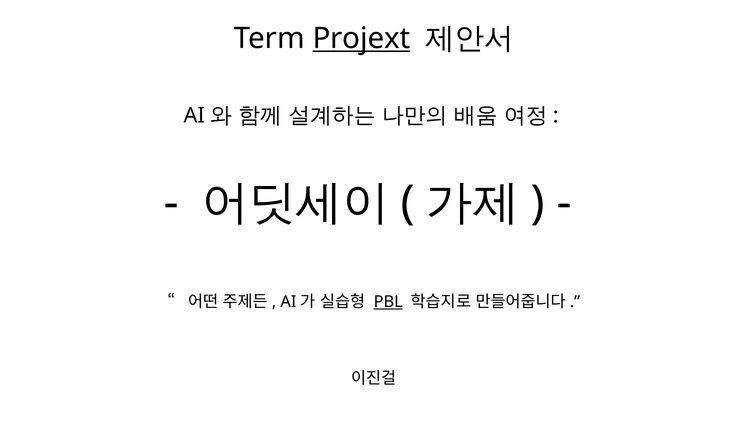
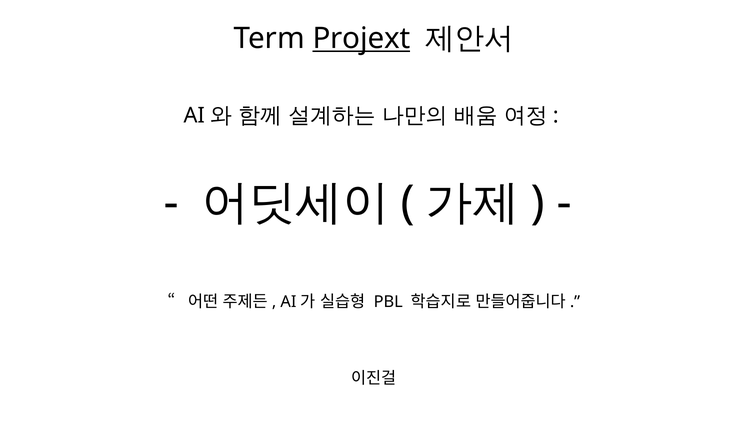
PBL underline: present -> none
